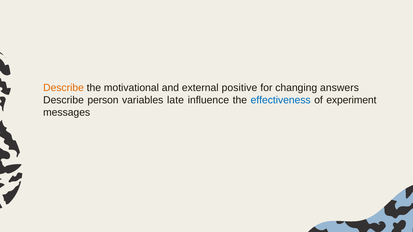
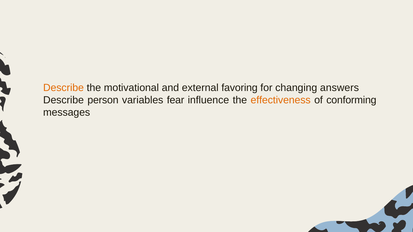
positive: positive -> favoring
late: late -> fear
effectiveness colour: blue -> orange
experiment: experiment -> conforming
